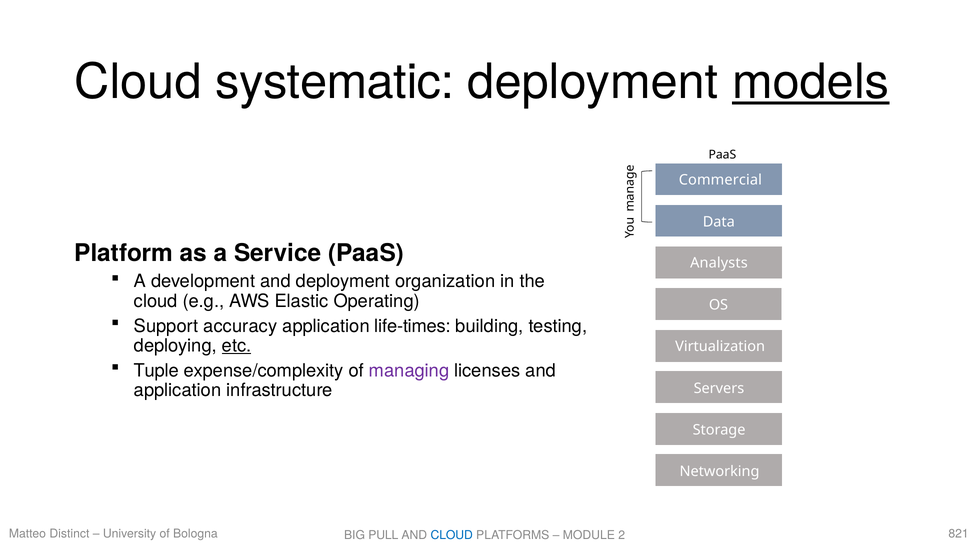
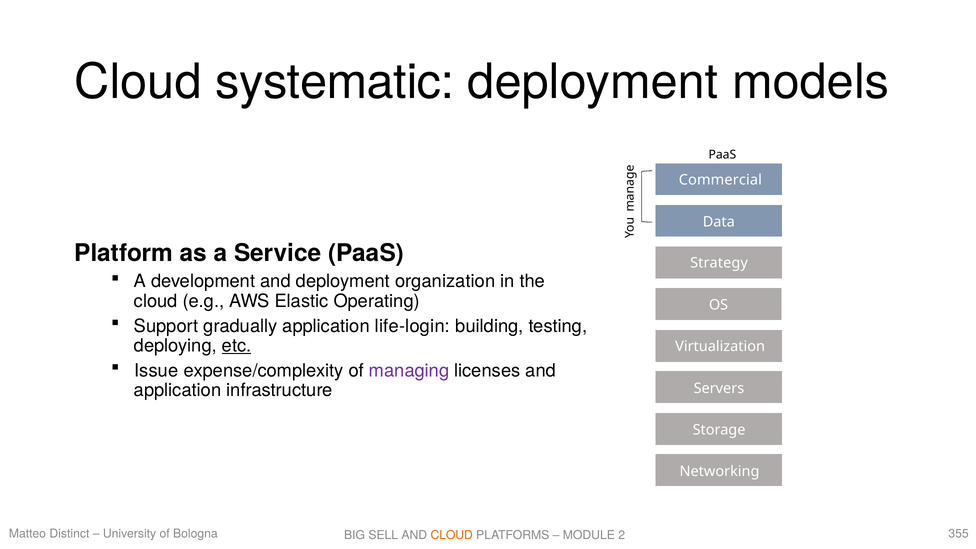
models underline: present -> none
Analysts: Analysts -> Strategy
accuracy: accuracy -> gradually
life-times: life-times -> life-login
Tuple: Tuple -> Issue
821: 821 -> 355
PULL: PULL -> SELL
CLOUD at (452, 535) colour: blue -> orange
